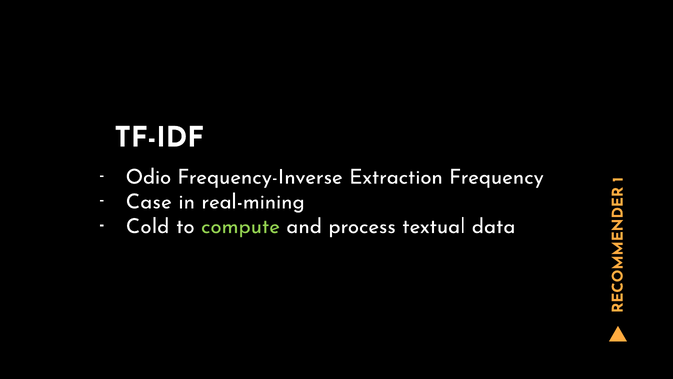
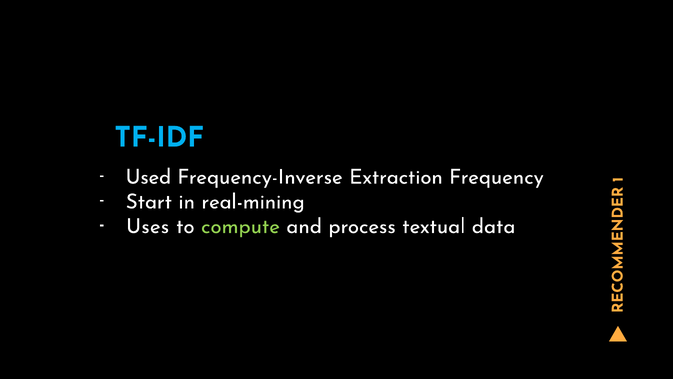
TF-IDF colour: white -> light blue
Odio: Odio -> Used
Case: Case -> Start
Cold: Cold -> Uses
